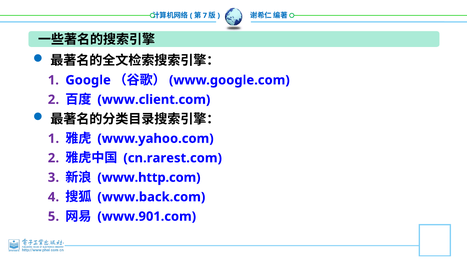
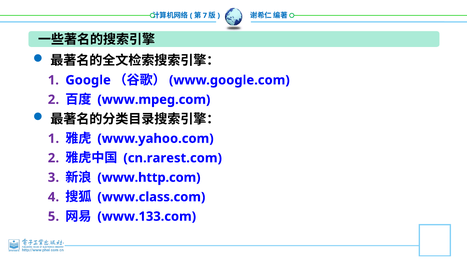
www.client.com: www.client.com -> www.mpeg.com
www.back.com: www.back.com -> www.class.com
www.901.com: www.901.com -> www.133.com
